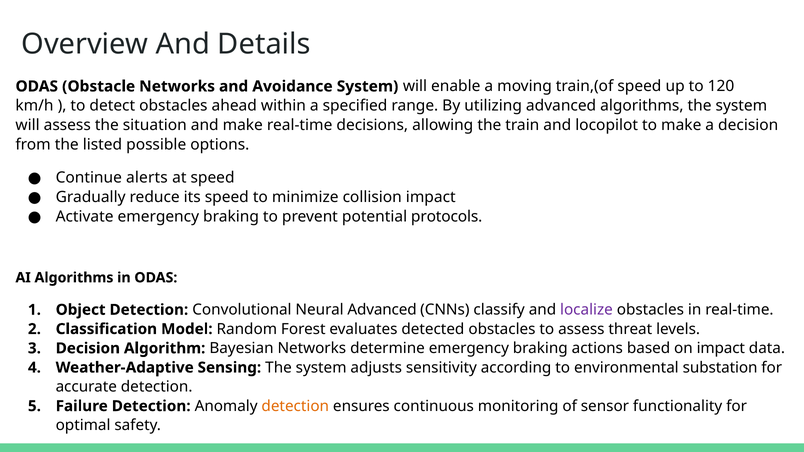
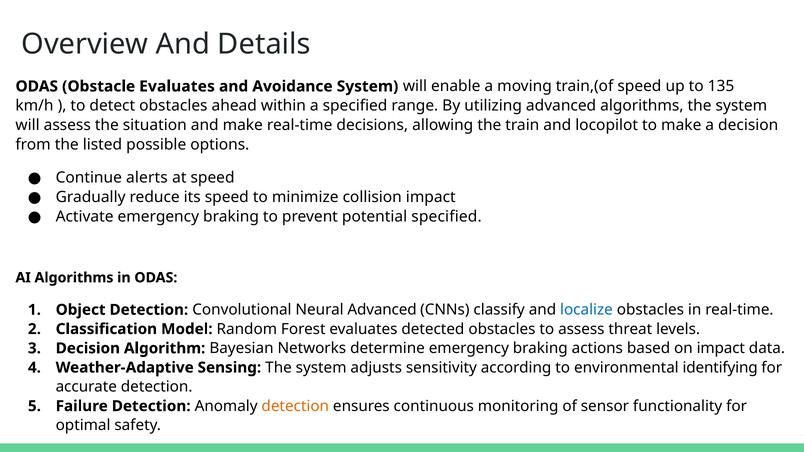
Obstacle Networks: Networks -> Evaluates
120: 120 -> 135
potential protocols: protocols -> specified
localize colour: purple -> blue
substation: substation -> identifying
